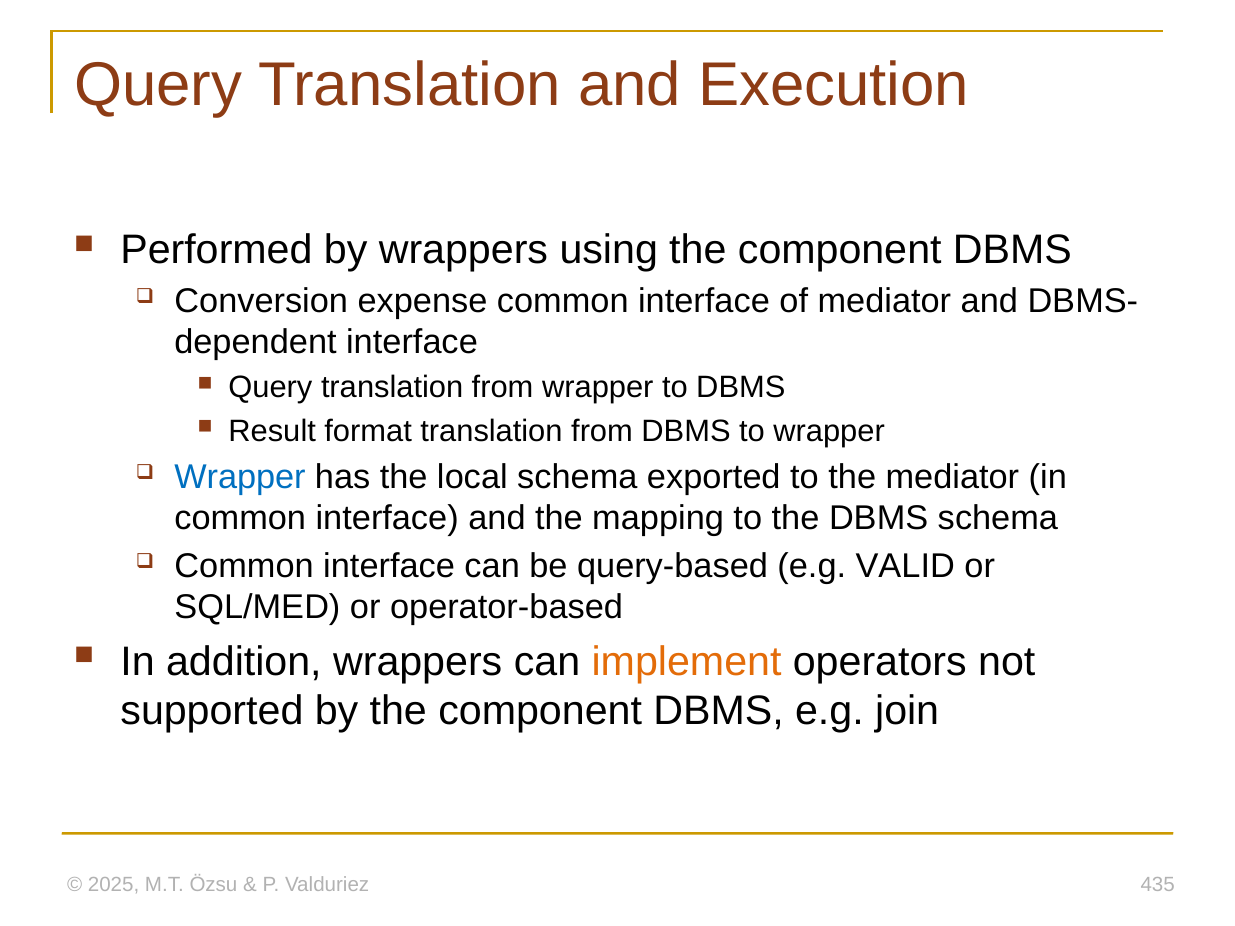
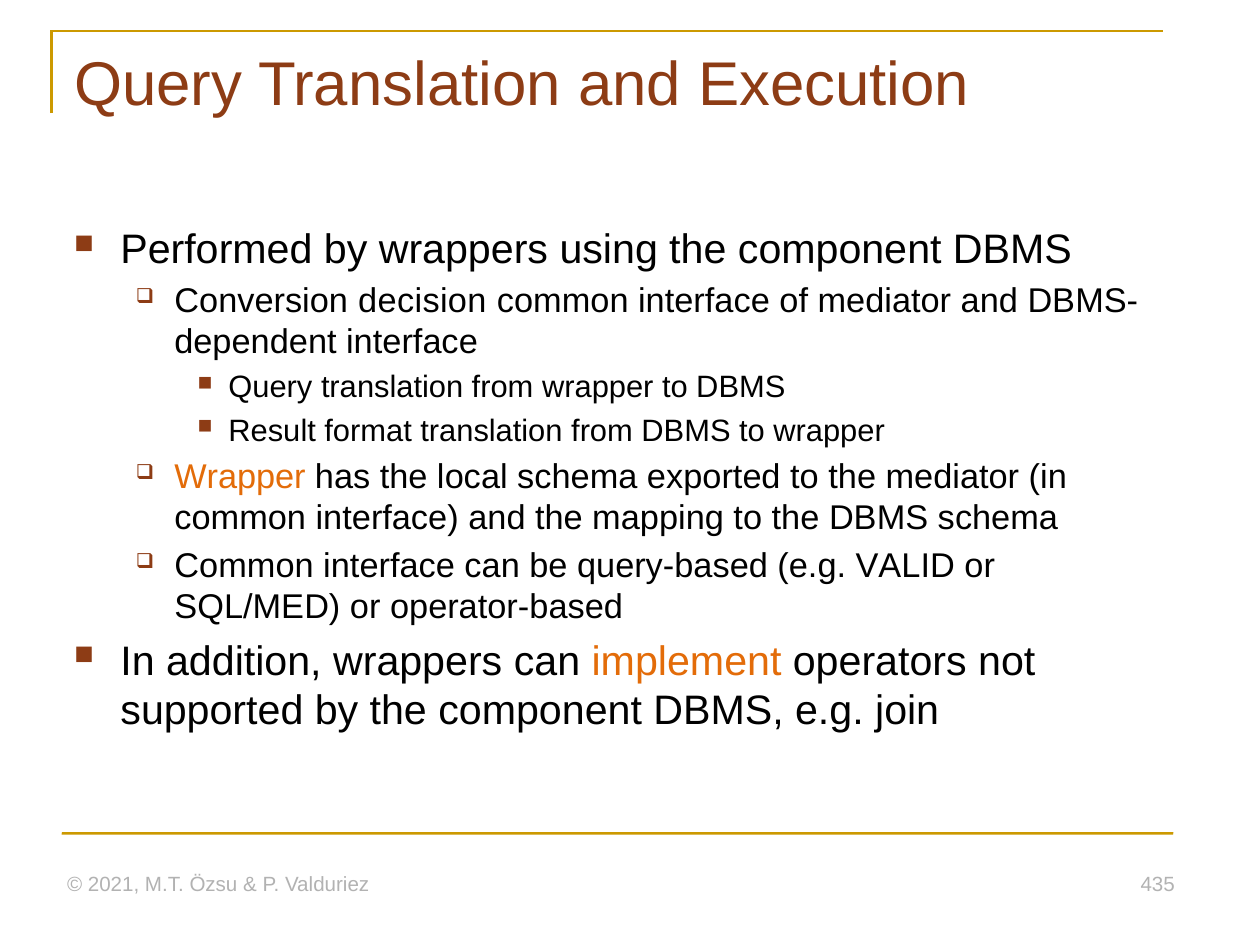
expense: expense -> decision
Wrapper at (240, 477) colour: blue -> orange
2025: 2025 -> 2021
